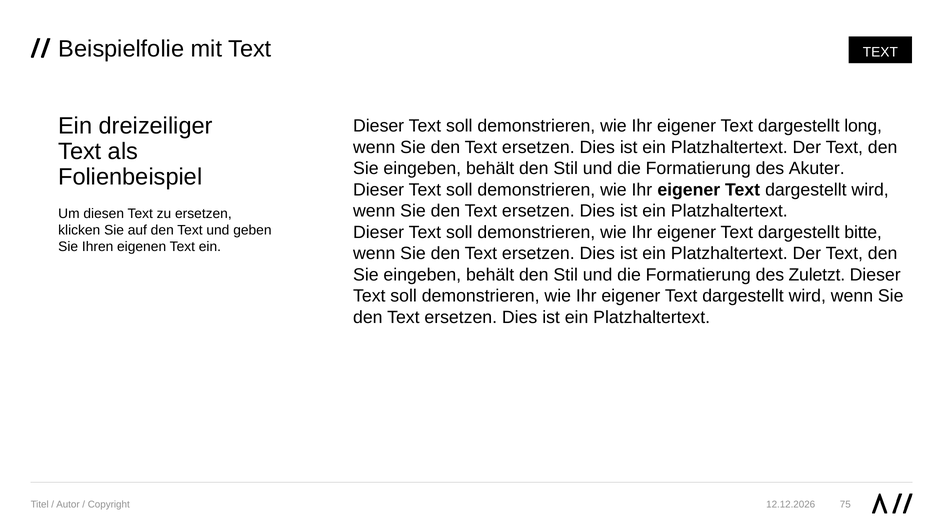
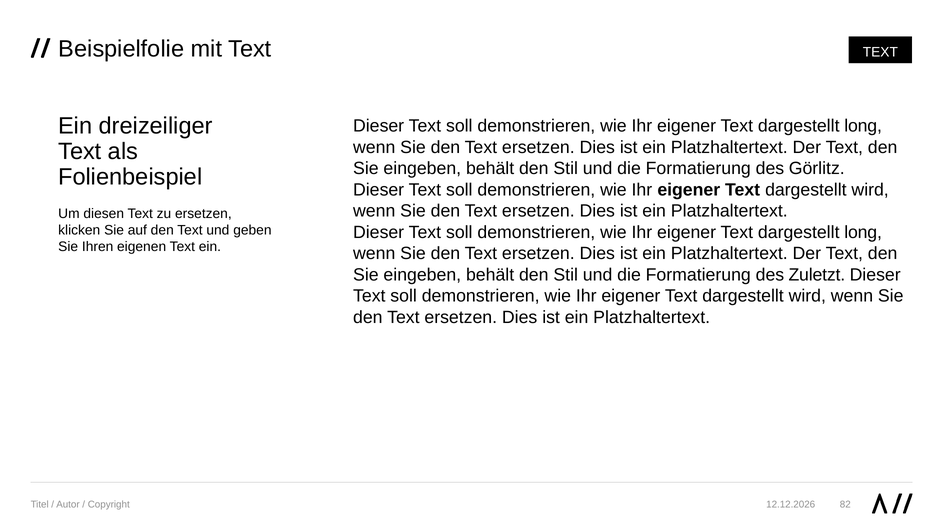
Akuter: Akuter -> Görlitz
bitte at (863, 232): bitte -> long
75: 75 -> 82
